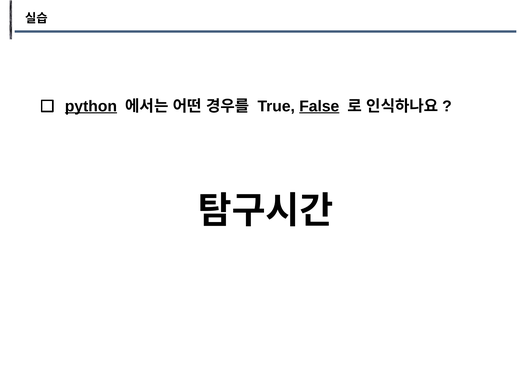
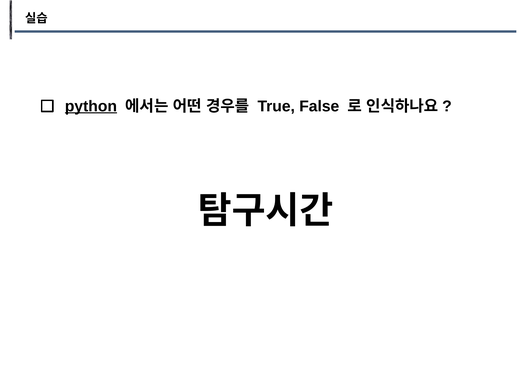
False underline: present -> none
